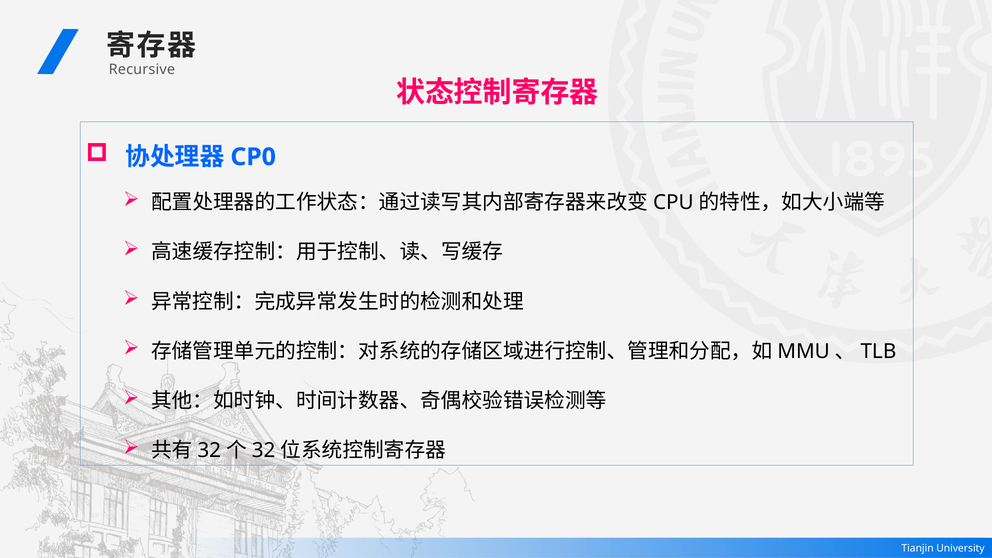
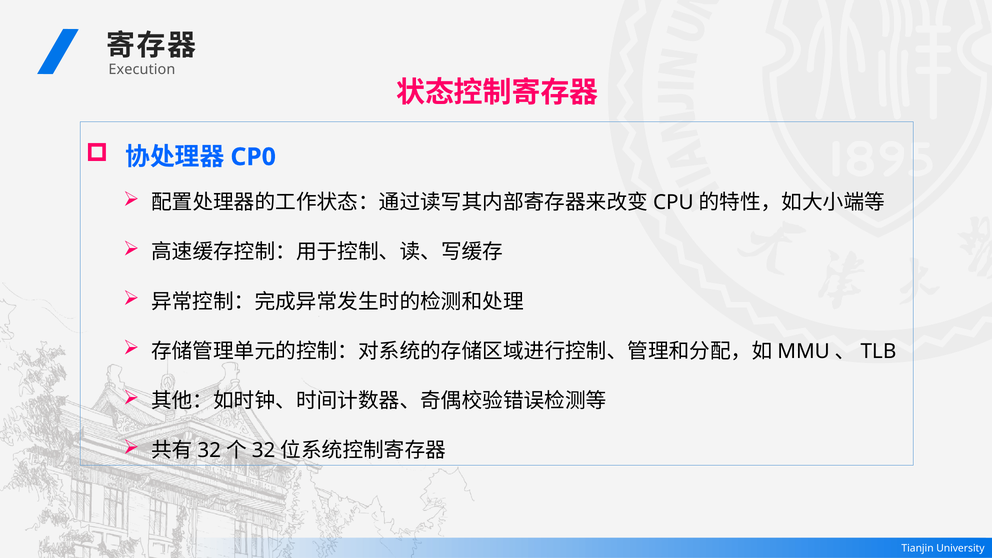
Recursive: Recursive -> Execution
